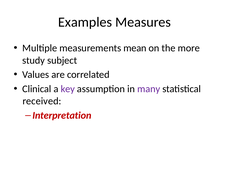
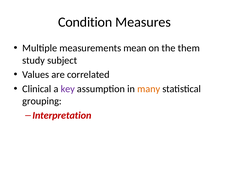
Examples: Examples -> Condition
more: more -> them
many colour: purple -> orange
received: received -> grouping
